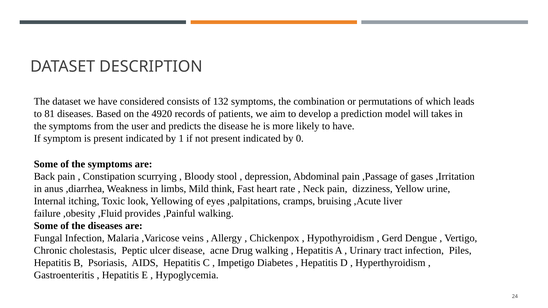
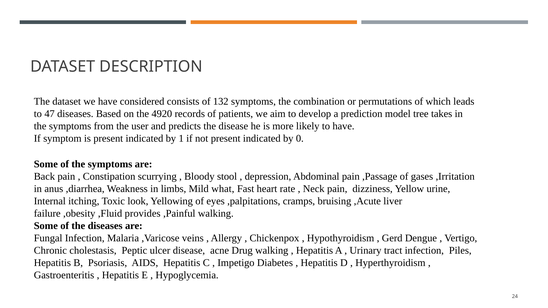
81: 81 -> 47
will: will -> tree
think: think -> what
